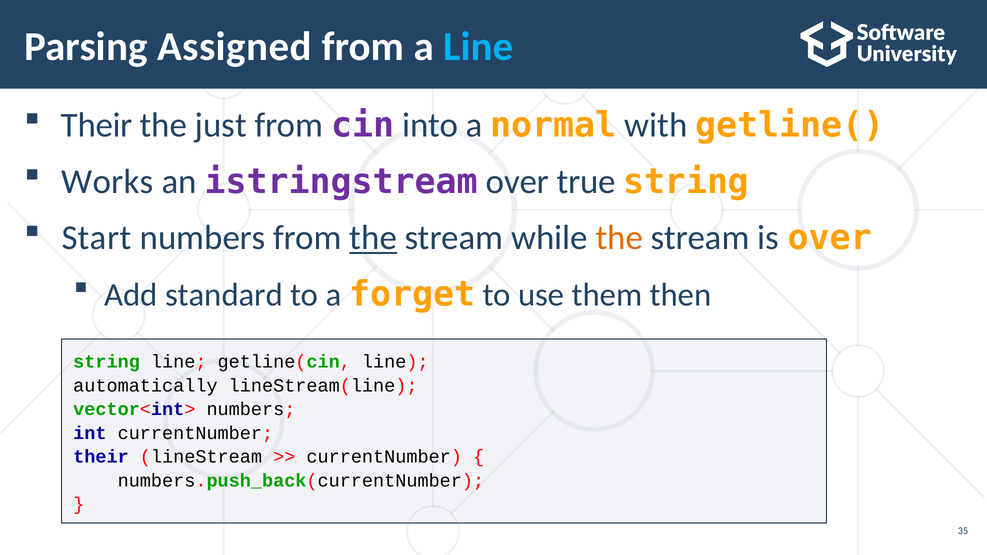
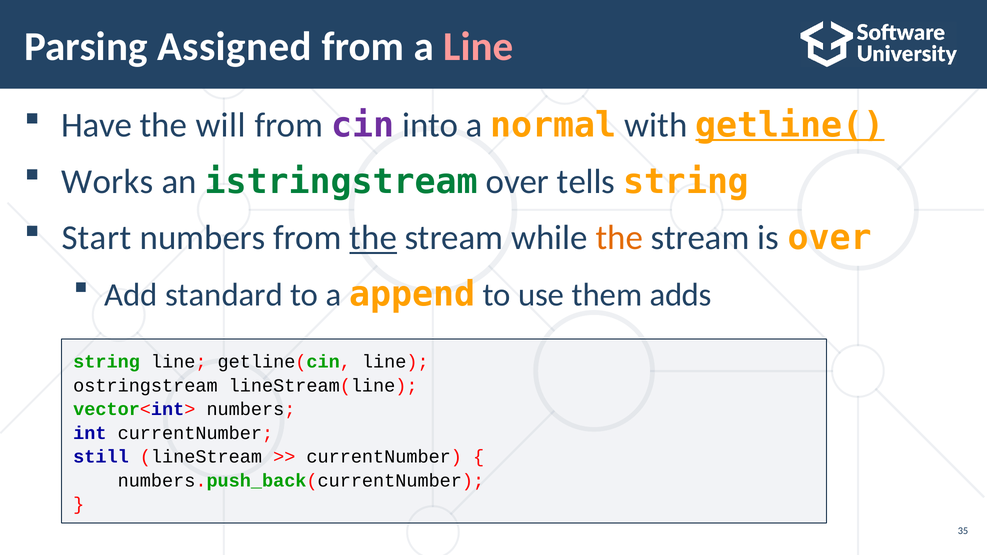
Line at (478, 47) colour: light blue -> pink
Their at (97, 125): Their -> Have
just: just -> will
getline( underline: none -> present
istringstream colour: purple -> green
true: true -> tells
forget: forget -> append
then: then -> adds
automatically: automatically -> ostringstream
their at (101, 457): their -> still
